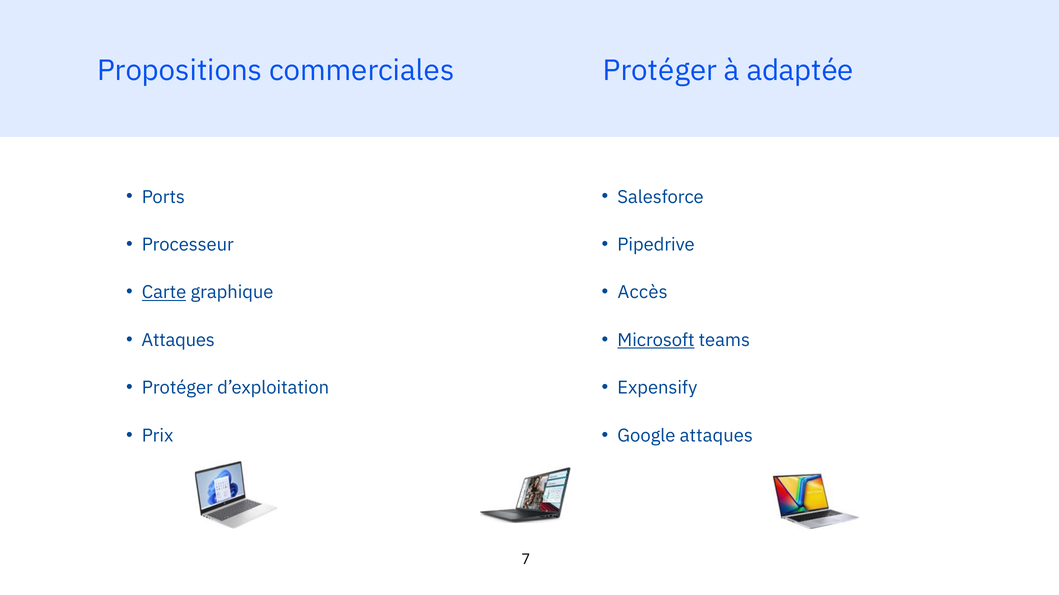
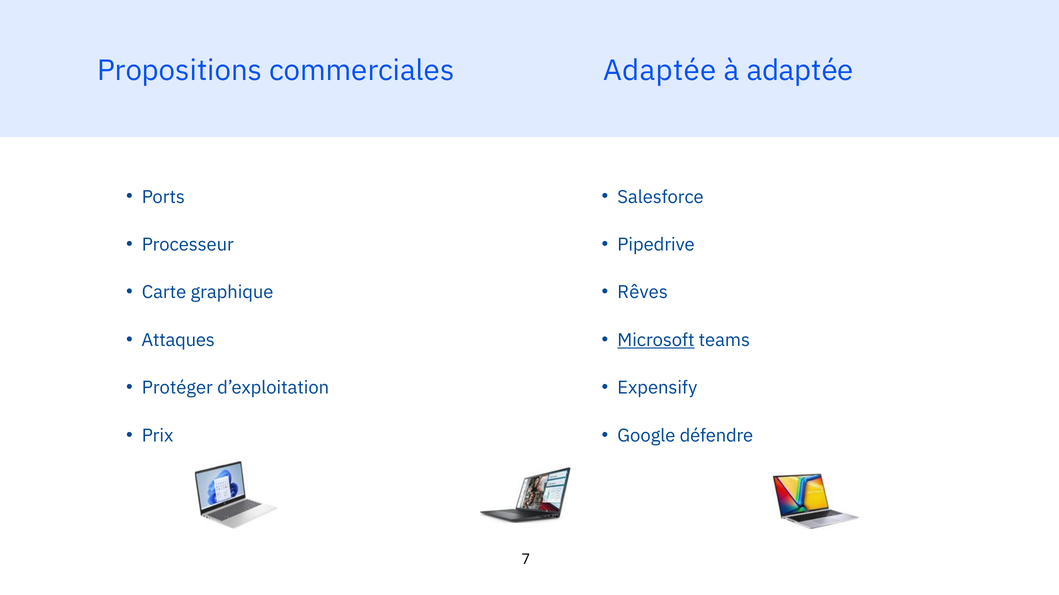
commerciales Protéger: Protéger -> Adaptée
Carte underline: present -> none
Accès: Accès -> Rêves
Google attaques: attaques -> défendre
